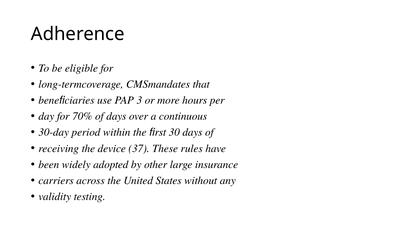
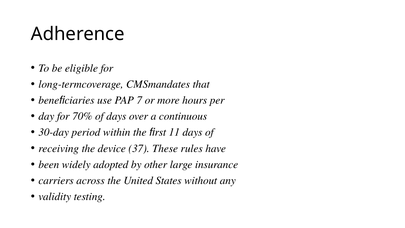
3: 3 -> 7
30: 30 -> 11
